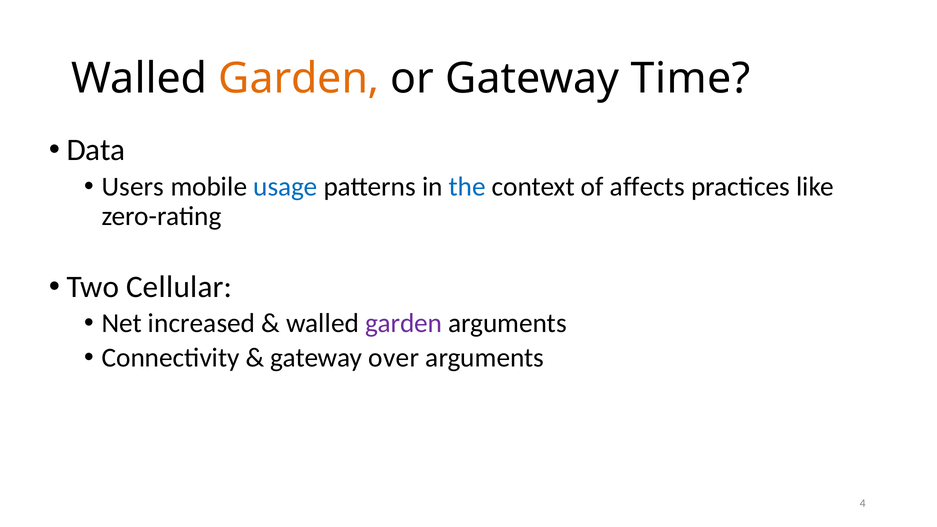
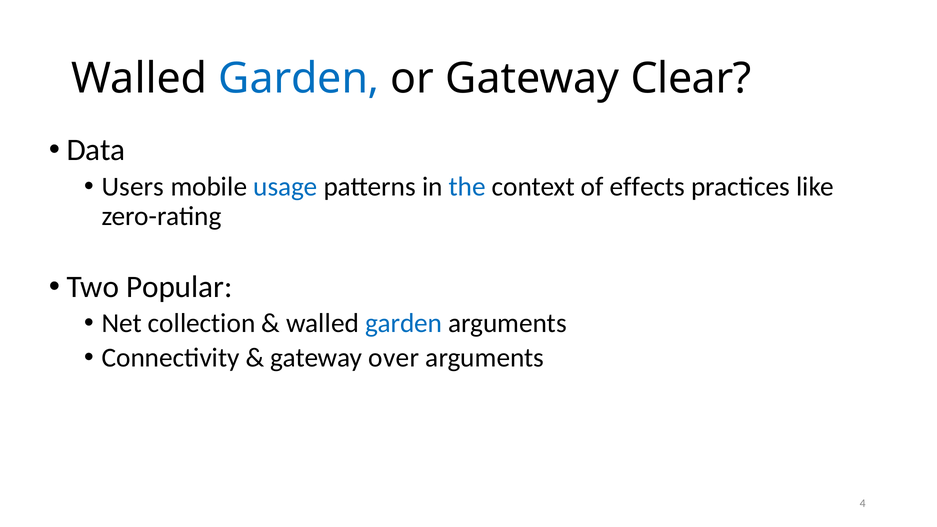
Garden at (299, 79) colour: orange -> blue
Time: Time -> Clear
affects: affects -> effects
Cellular: Cellular -> Popular
increased: increased -> collection
garden at (404, 323) colour: purple -> blue
